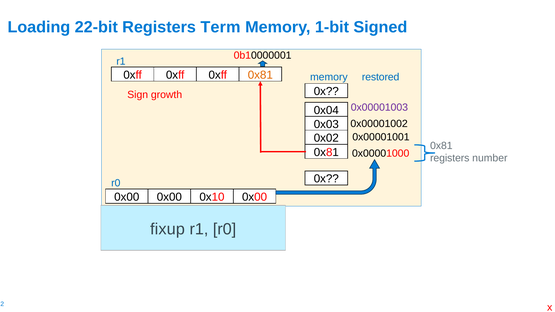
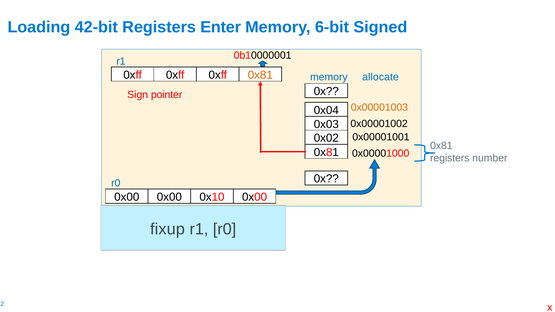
22-bit: 22-bit -> 42-bit
Term: Term -> Enter
1-bit: 1-bit -> 6-bit
restored: restored -> allocate
growth: growth -> pointer
0x00001003 colour: purple -> orange
